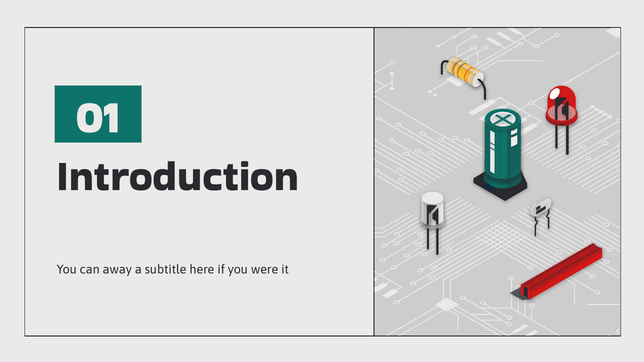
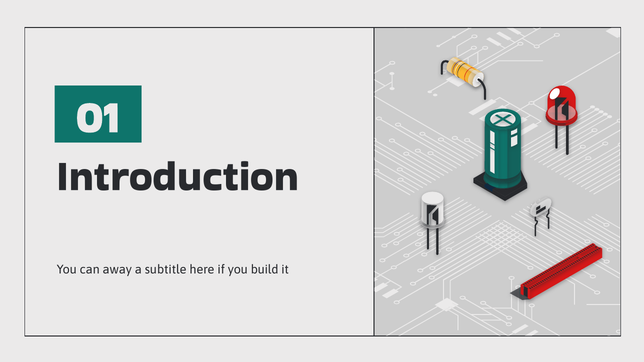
were: were -> build
